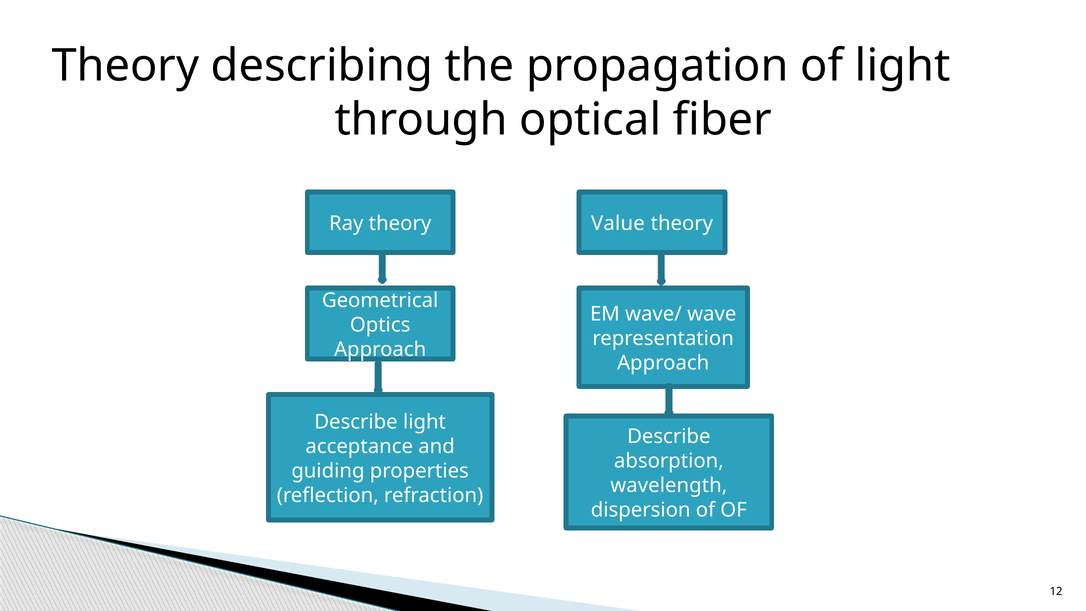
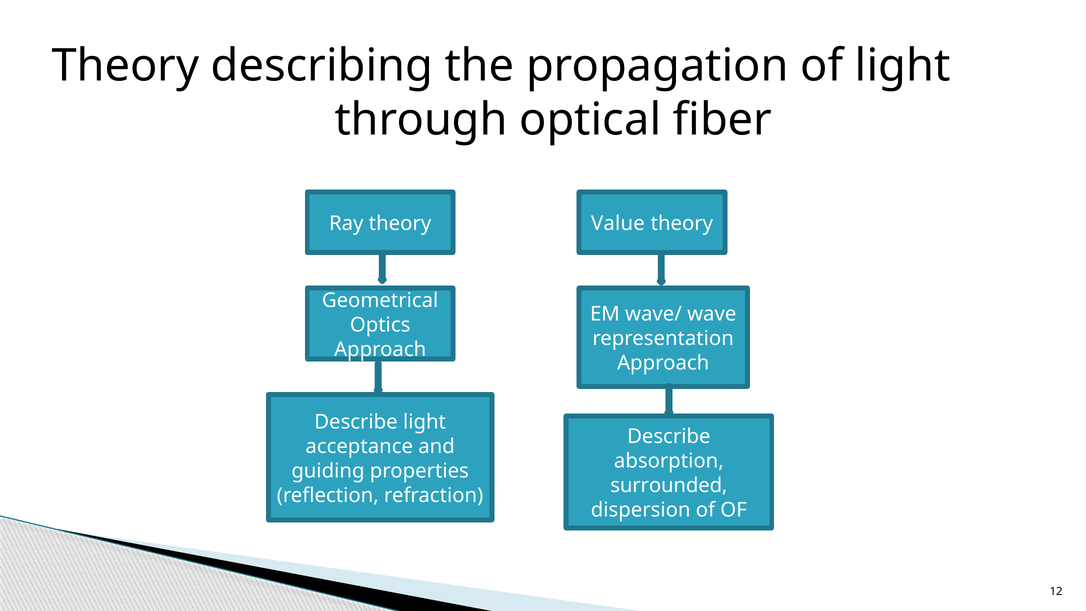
wavelength: wavelength -> surrounded
